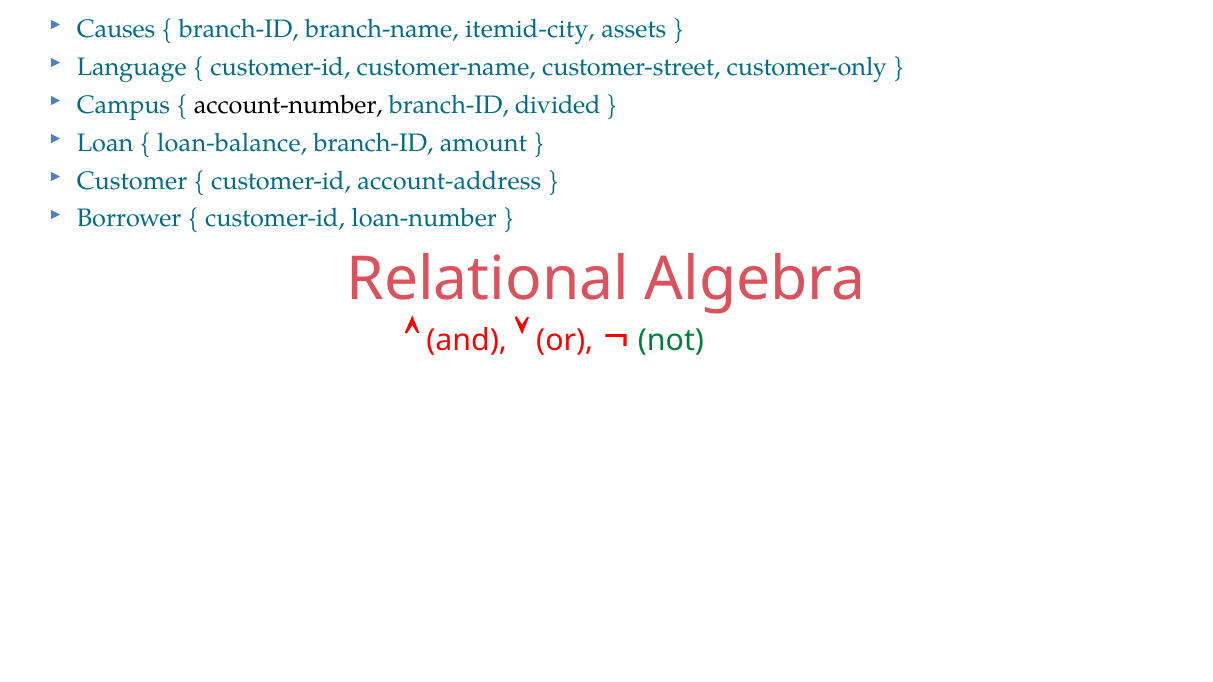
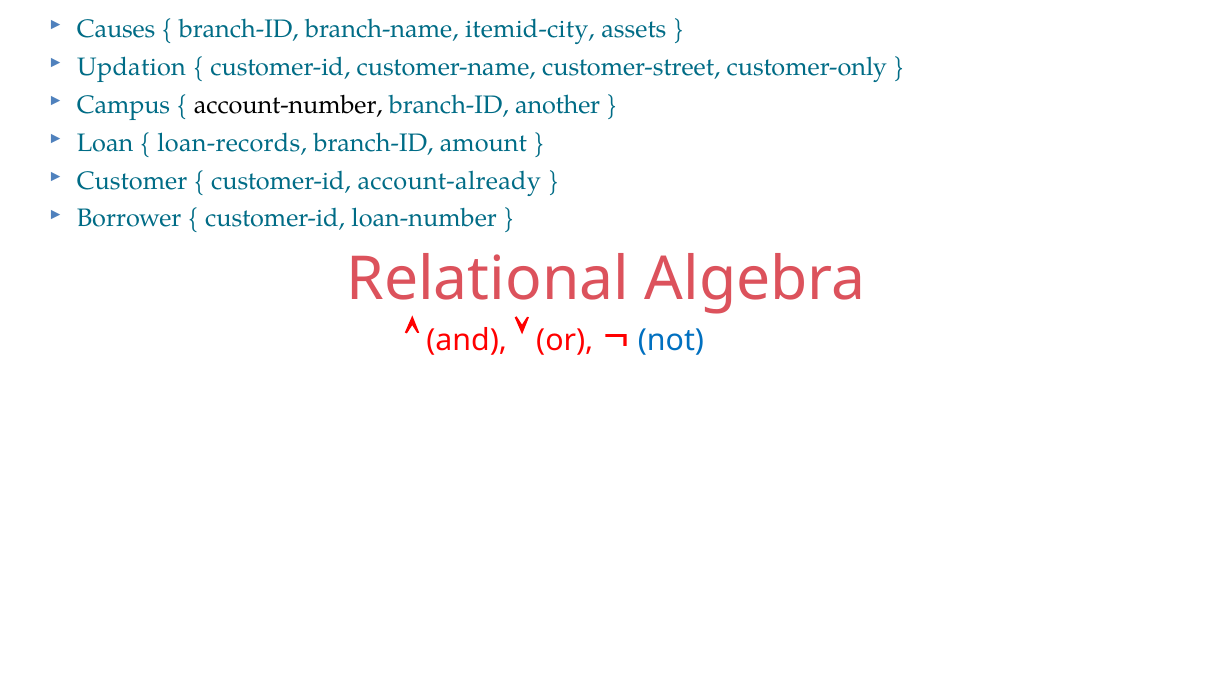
Language: Language -> Updation
divided: divided -> another
loan-balance: loan-balance -> loan-records
account-address: account-address -> account-already
not colour: green -> blue
